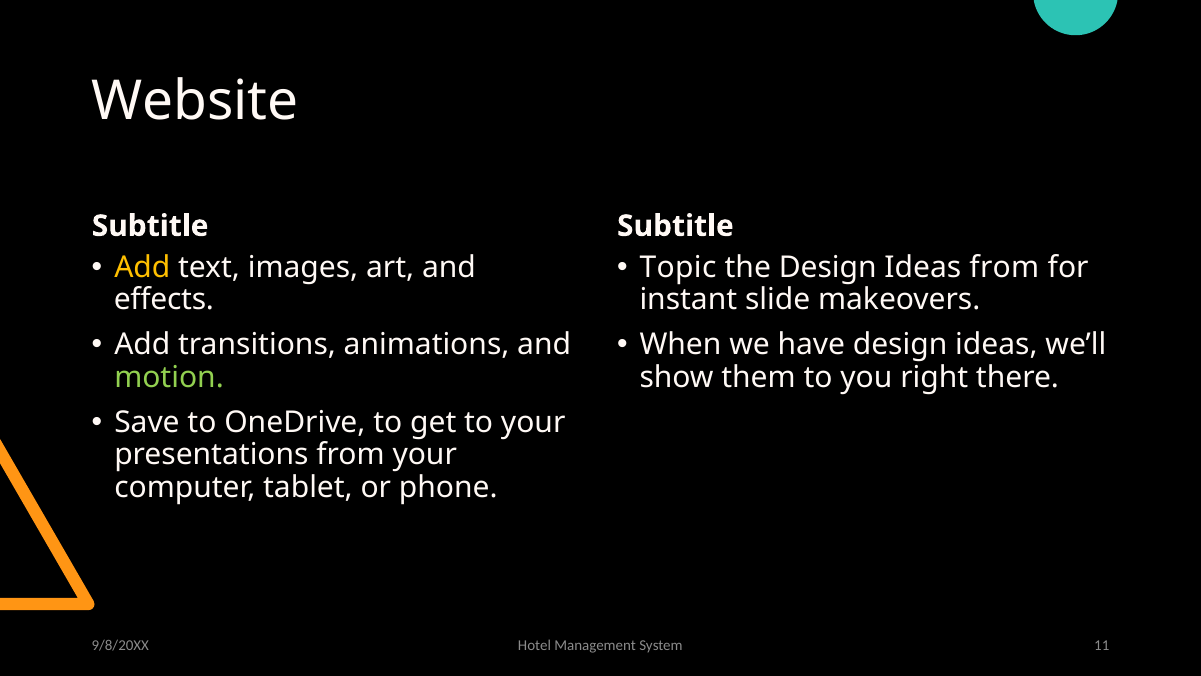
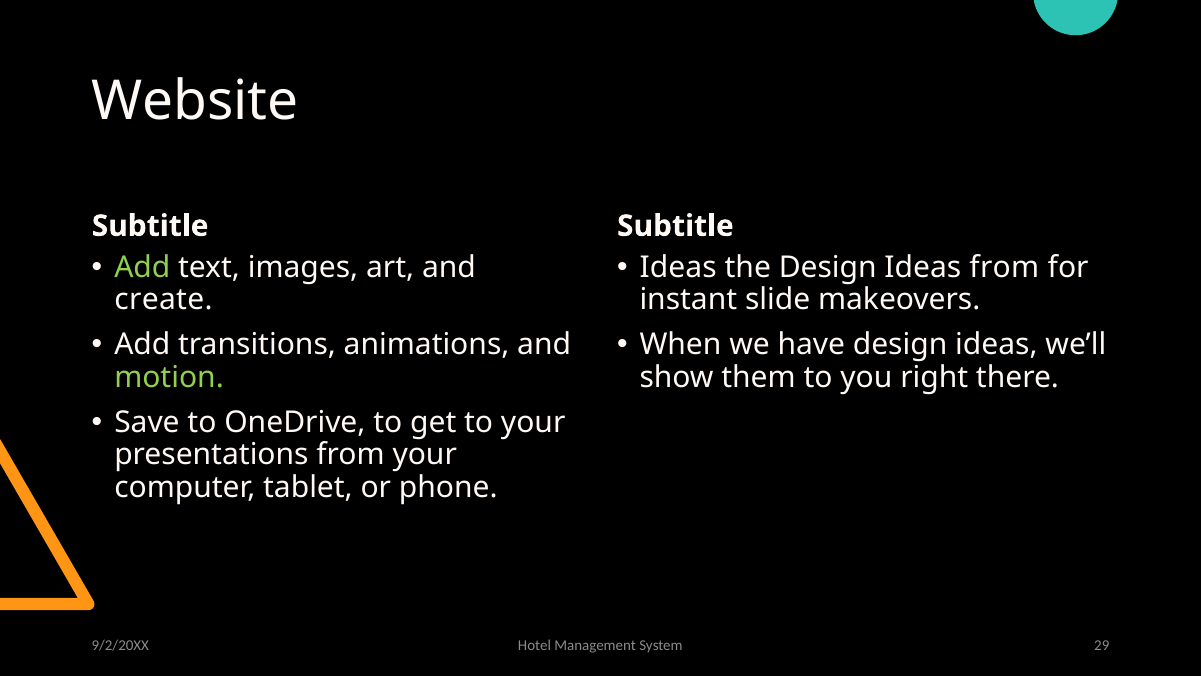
Add at (142, 267) colour: yellow -> light green
Topic at (678, 267): Topic -> Ideas
effects: effects -> create
9/8/20XX: 9/8/20XX -> 9/2/20XX
11: 11 -> 29
